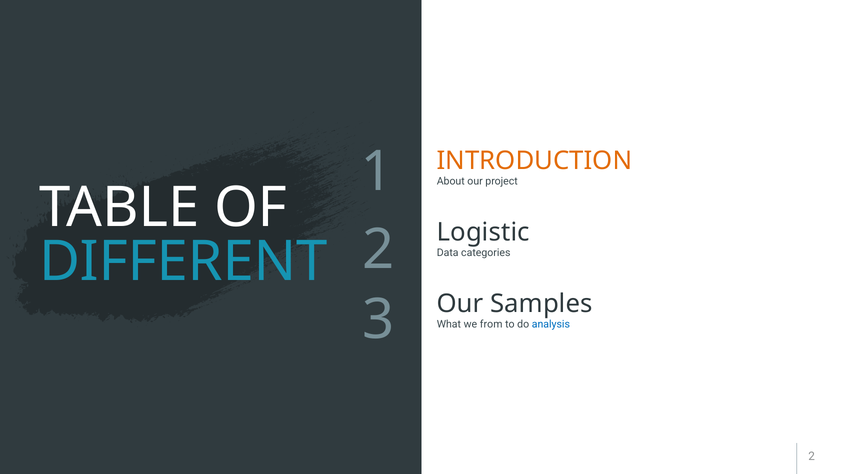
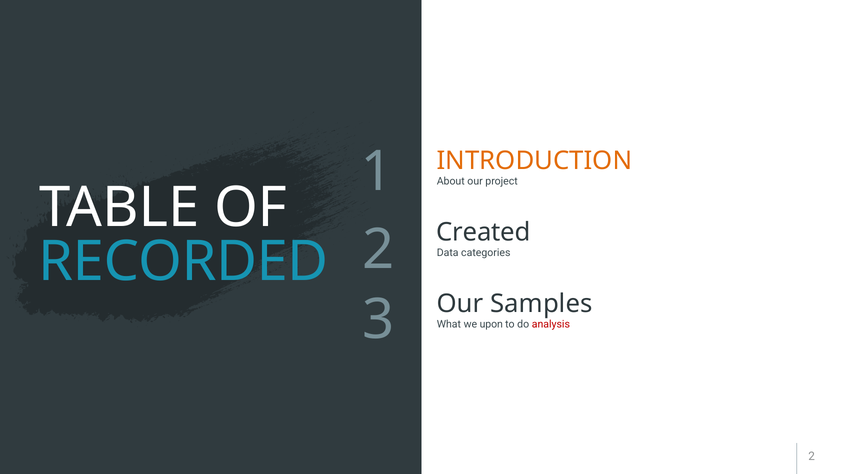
Logistic: Logistic -> Created
DIFFERENT: DIFFERENT -> RECORDED
from: from -> upon
analysis colour: blue -> red
